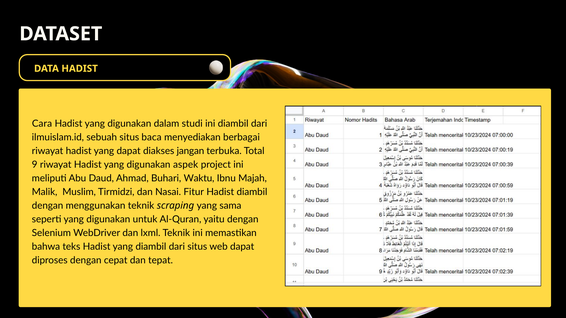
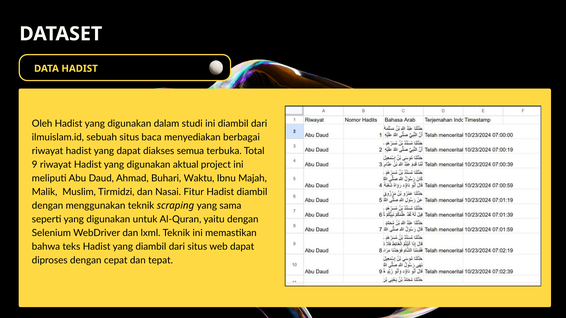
Cara: Cara -> Oleh
jangan: jangan -> semua
aspek: aspek -> aktual
